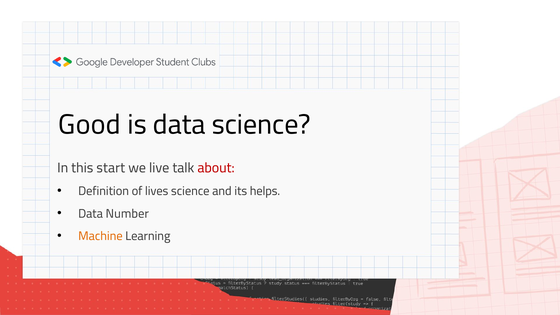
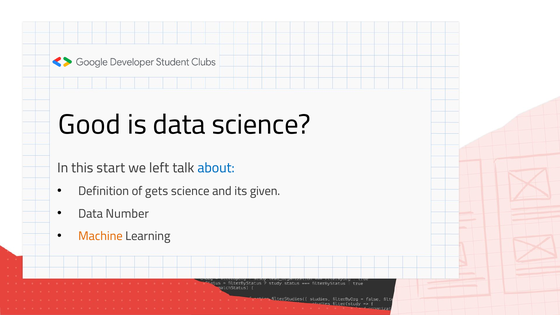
live: live -> left
about colour: red -> blue
lives: lives -> gets
helps: helps -> given
